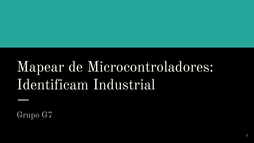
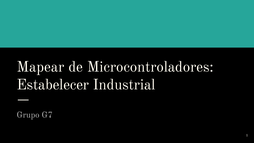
Identificam: Identificam -> Estabelecer
